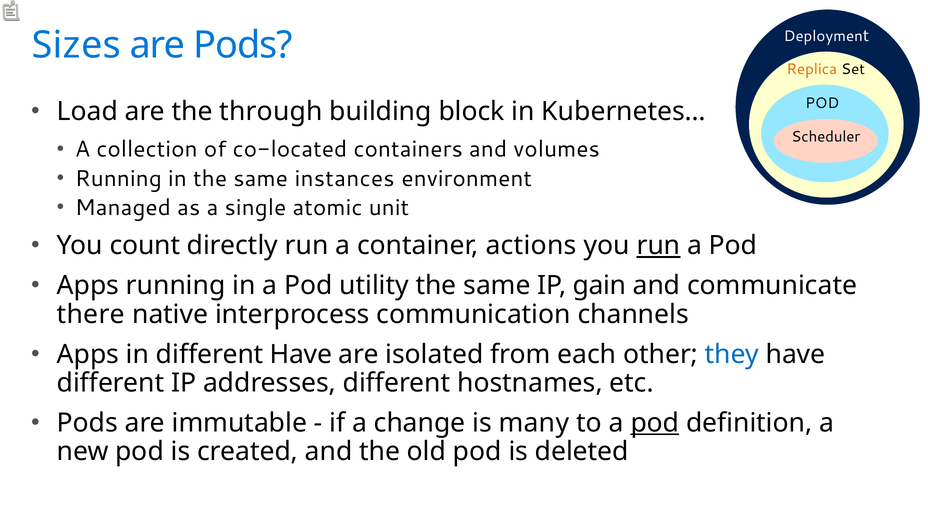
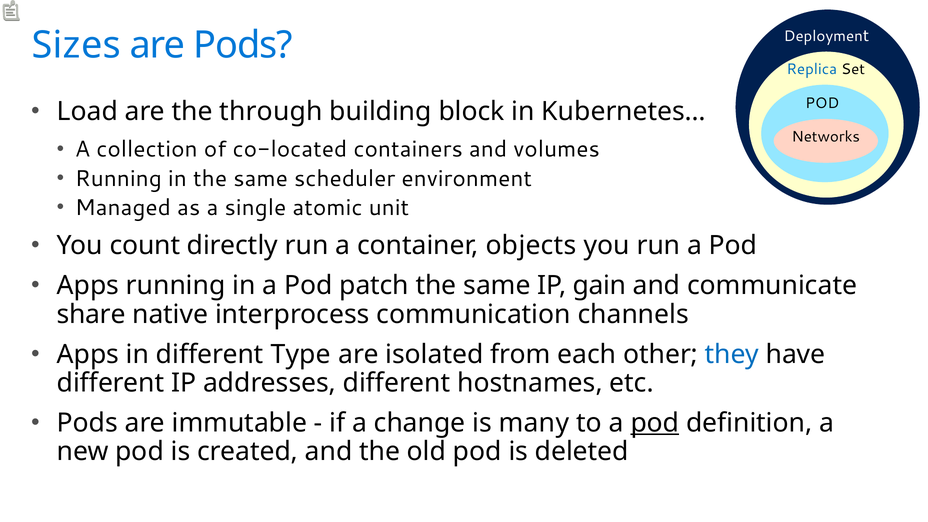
Replica colour: orange -> blue
Scheduler: Scheduler -> Networks
instances: instances -> scheduler
actions: actions -> objects
run at (658, 246) underline: present -> none
utility: utility -> patch
there: there -> share
different Have: Have -> Type
